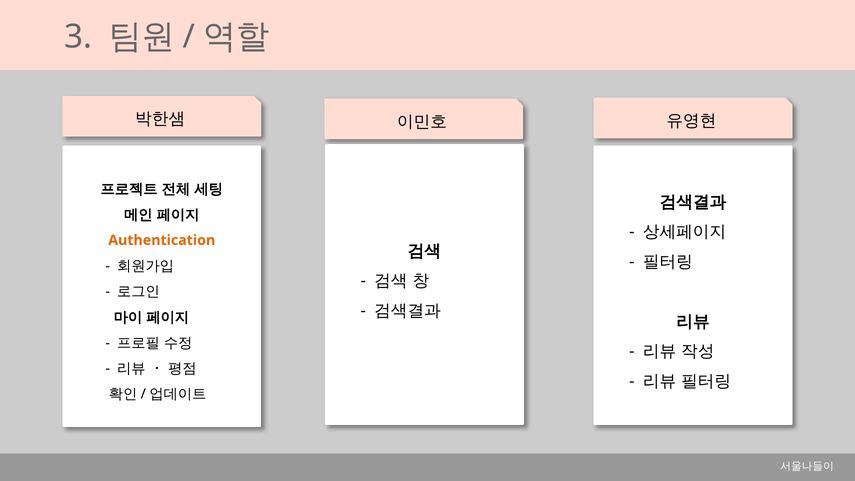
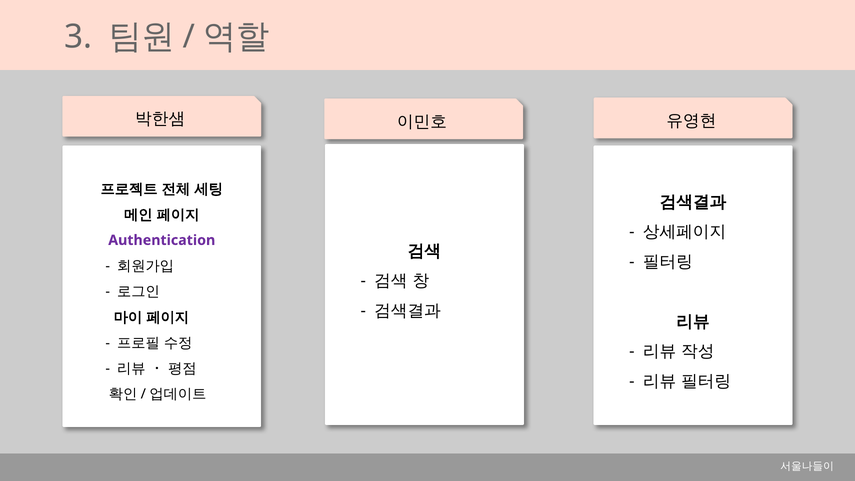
Authentication colour: orange -> purple
